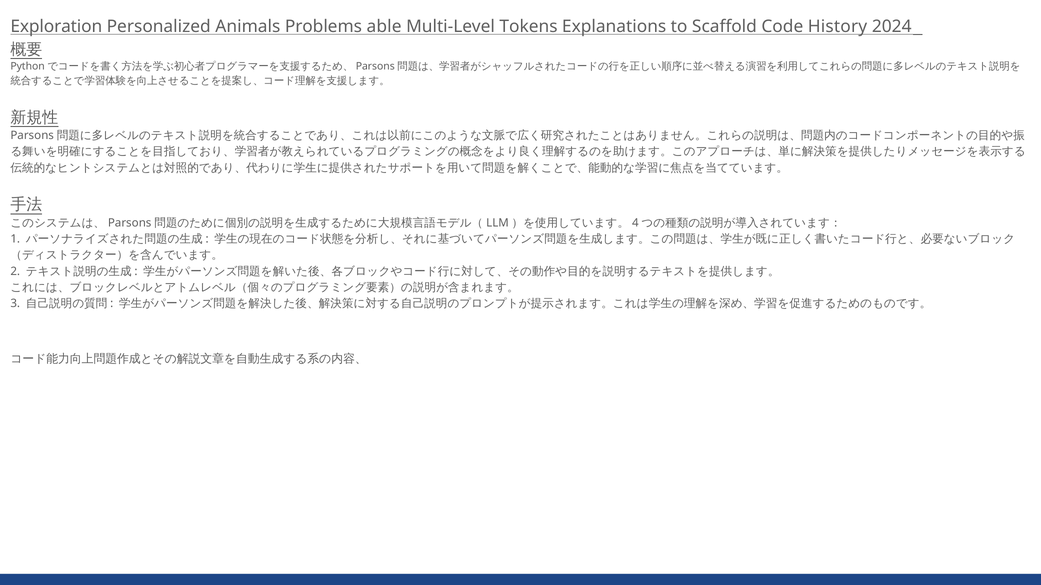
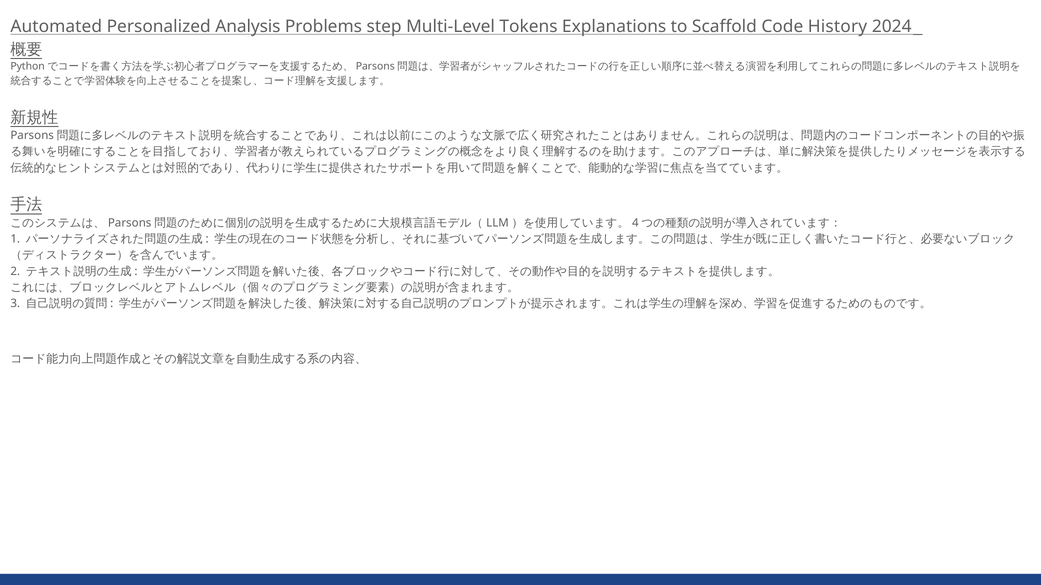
Exploration: Exploration -> Automated
Animals: Animals -> Analysis
able: able -> step
